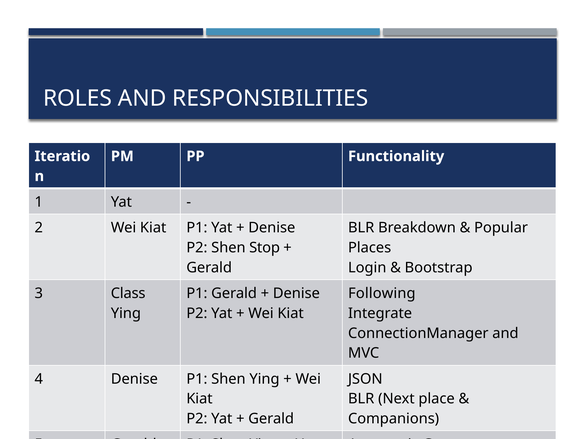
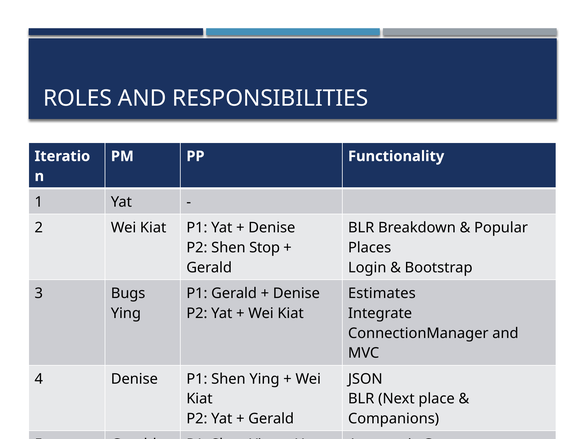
Class: Class -> Bugs
Following: Following -> Estimates
